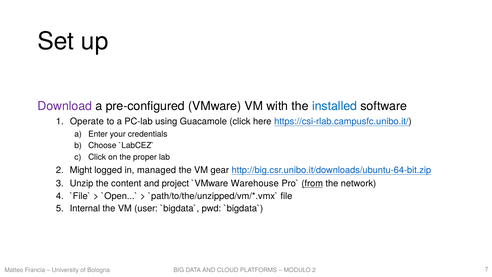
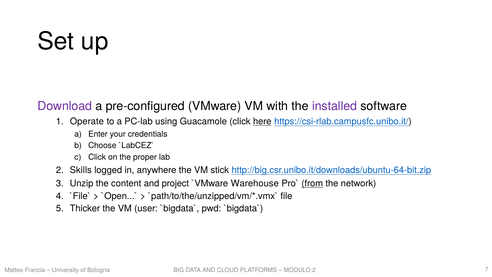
installed colour: blue -> purple
here underline: none -> present
Might: Might -> Skills
managed: managed -> anywhere
gear: gear -> stick
Internal: Internal -> Thicker
